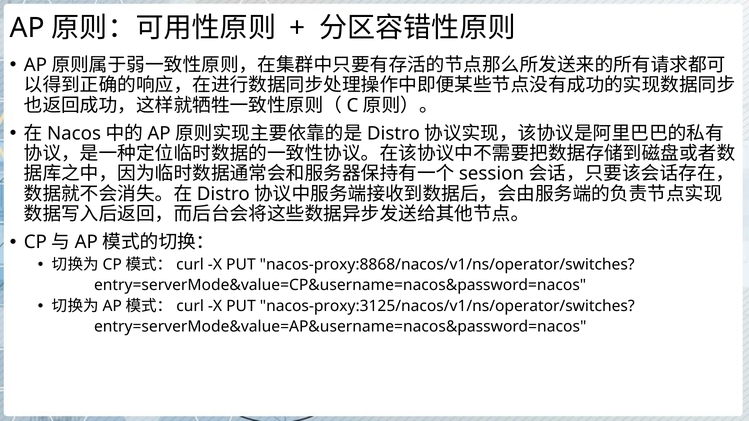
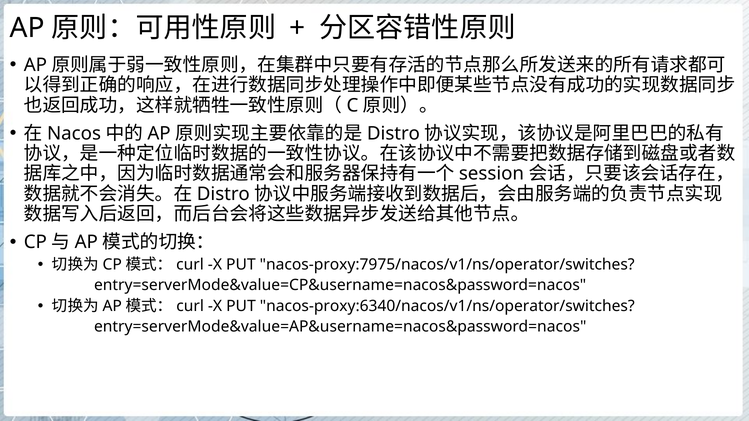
nacos-proxy:8868/nacos/v1/ns/operator/switches: nacos-proxy:8868/nacos/v1/ns/operator/switches -> nacos-proxy:7975/nacos/v1/ns/operator/switches
nacos-proxy:3125/nacos/v1/ns/operator/switches: nacos-proxy:3125/nacos/v1/ns/operator/switches -> nacos-proxy:6340/nacos/v1/ns/operator/switches
